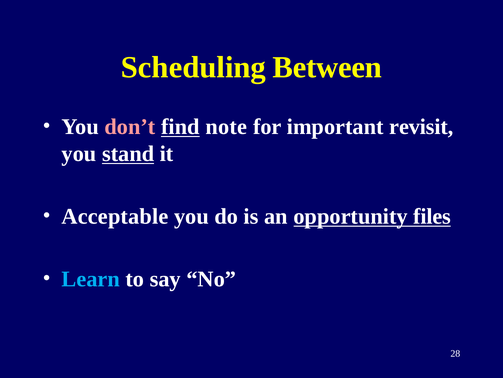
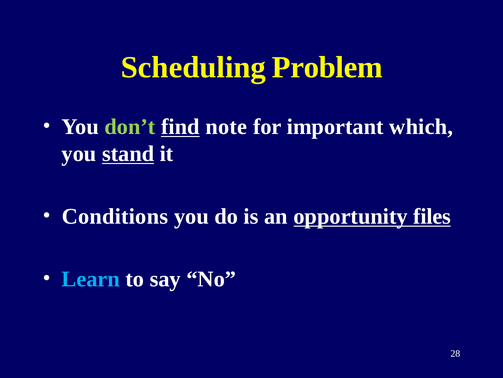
Between: Between -> Problem
don’t colour: pink -> light green
revisit: revisit -> which
Acceptable: Acceptable -> Conditions
